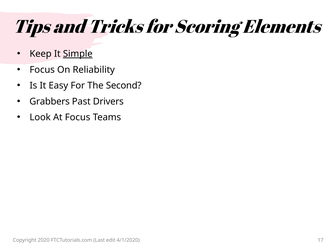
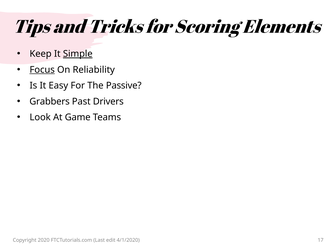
Focus at (42, 70) underline: none -> present
Second: Second -> Passive
At Focus: Focus -> Game
